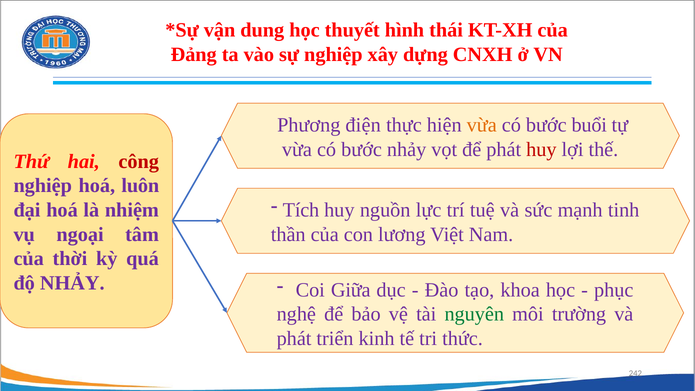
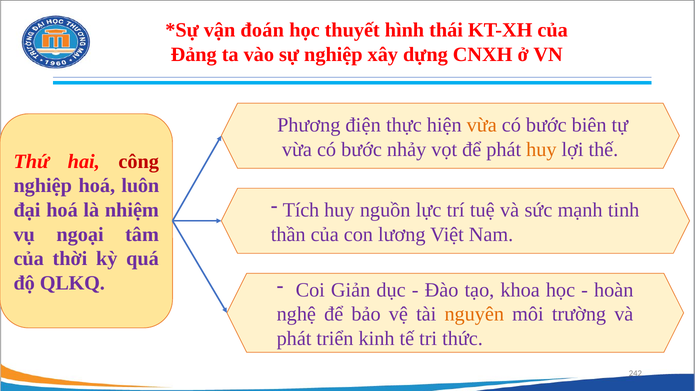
dung: dung -> đoán
buổi: buổi -> biên
huy at (541, 149) colour: red -> orange
độ NHẢY: NHẢY -> QLKQ
Giữa: Giữa -> Giản
phục: phục -> hoàn
nguyên colour: green -> orange
